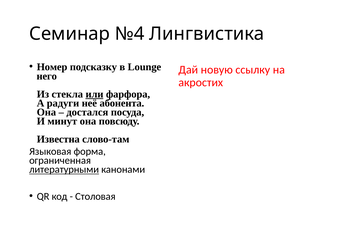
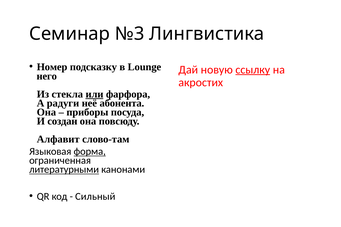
№4: №4 -> №3
ссылку underline: none -> present
достался: достался -> приборы
минут: минут -> создан
Известна: Известна -> Алфавит
форма underline: none -> present
Столовая: Столовая -> Сильный
